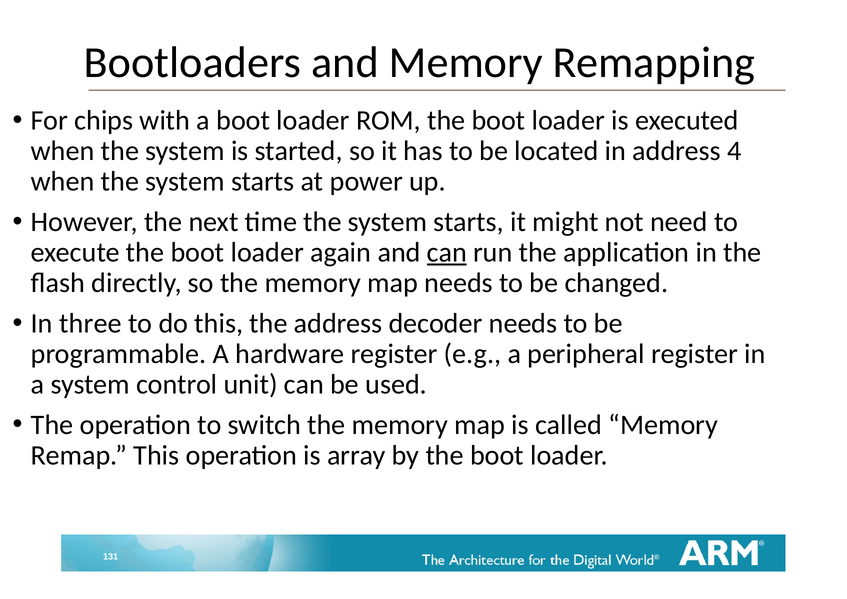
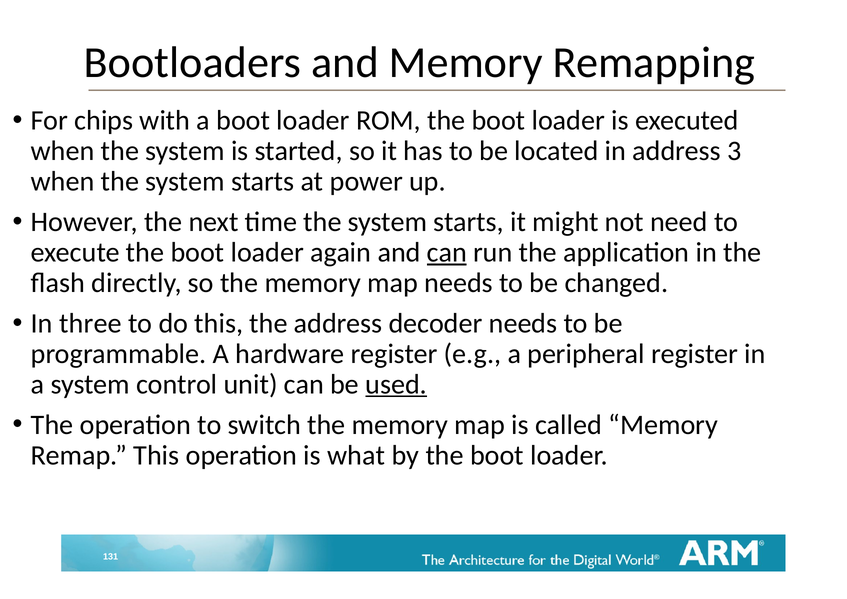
4: 4 -> 3
used underline: none -> present
array: array -> what
